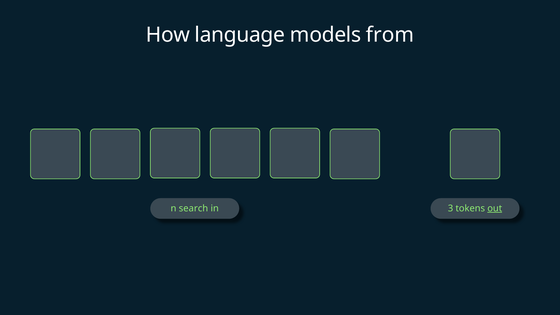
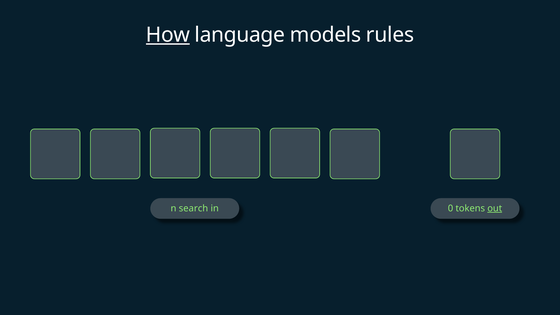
How underline: none -> present
from: from -> rules
3: 3 -> 0
